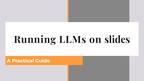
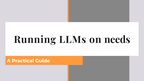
slides: slides -> needs
